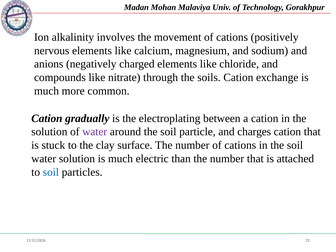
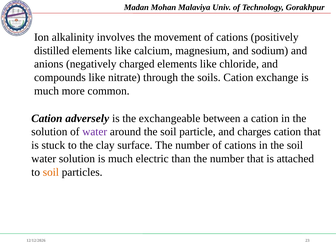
nervous: nervous -> distilled
gradually: gradually -> adversely
electroplating: electroplating -> exchangeable
soil at (51, 172) colour: blue -> orange
